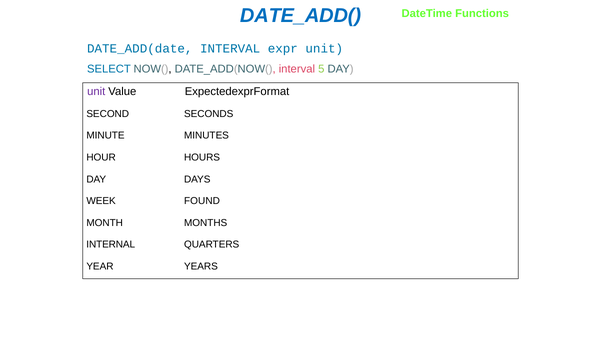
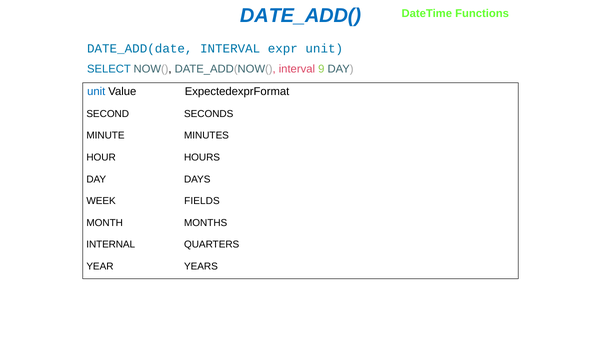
5: 5 -> 9
unit at (96, 91) colour: purple -> blue
FOUND: FOUND -> FIELDS
